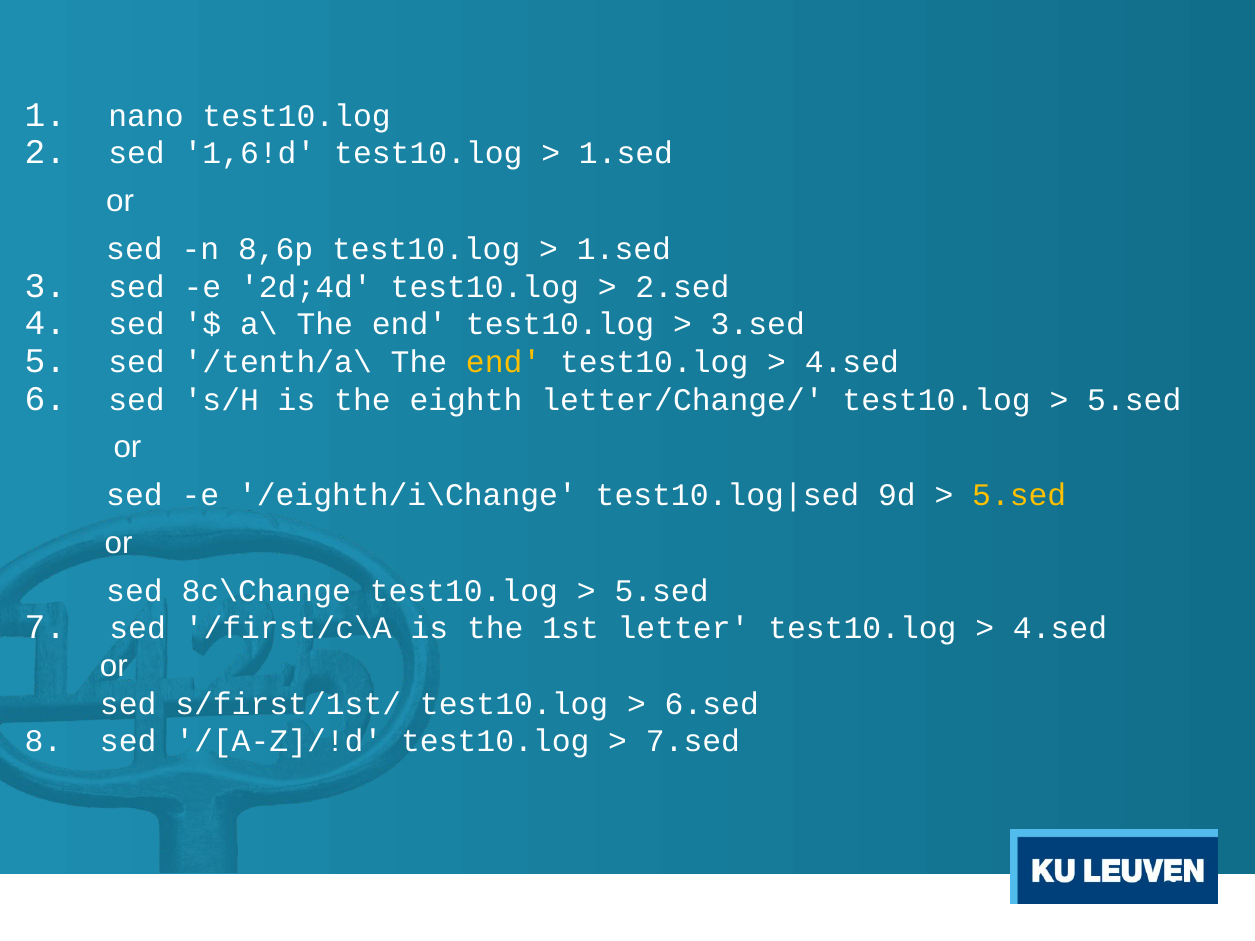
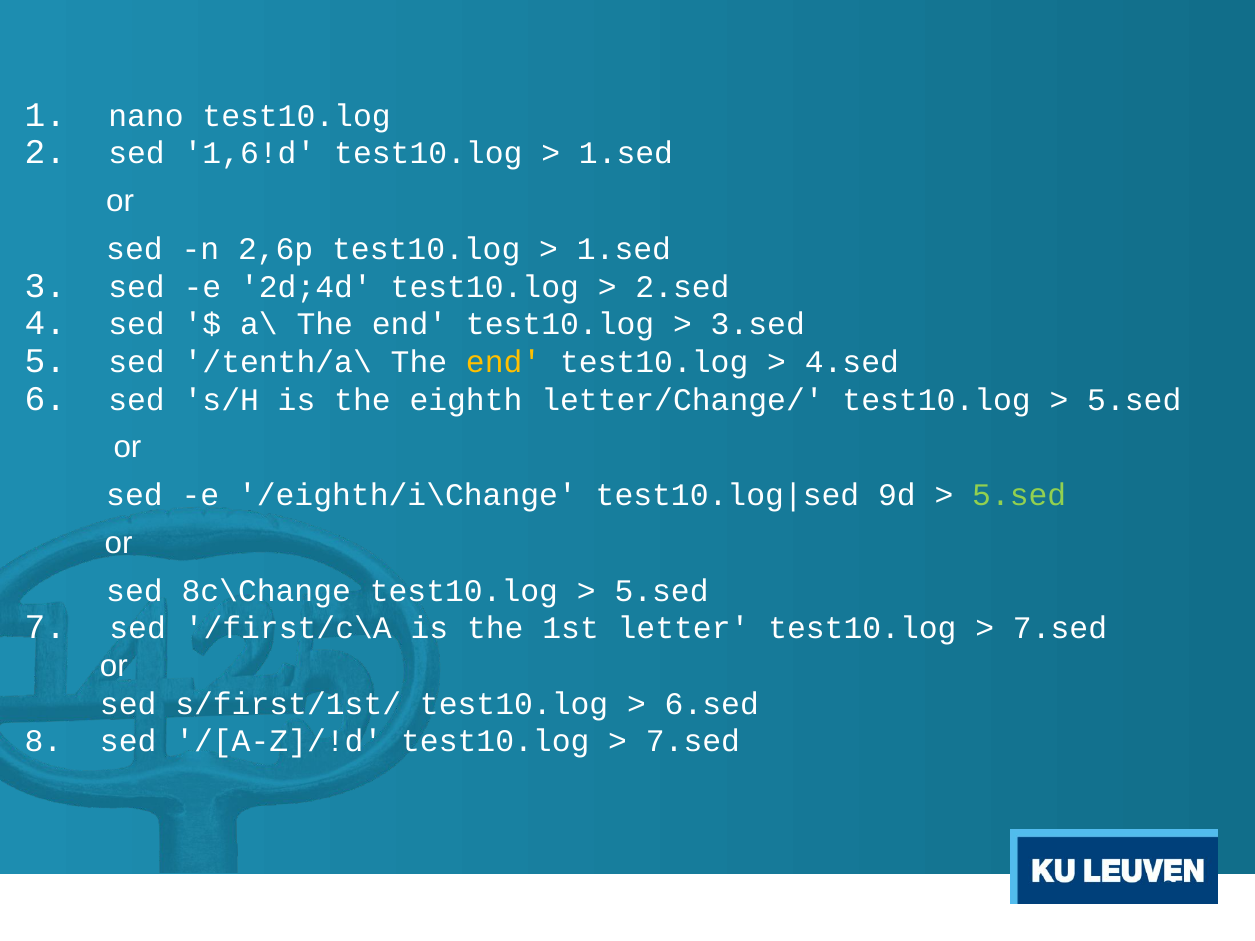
8,6p: 8,6p -> 2,6p
5.sed at (1019, 495) colour: yellow -> light green
4.sed at (1060, 629): 4.sed -> 7.sed
